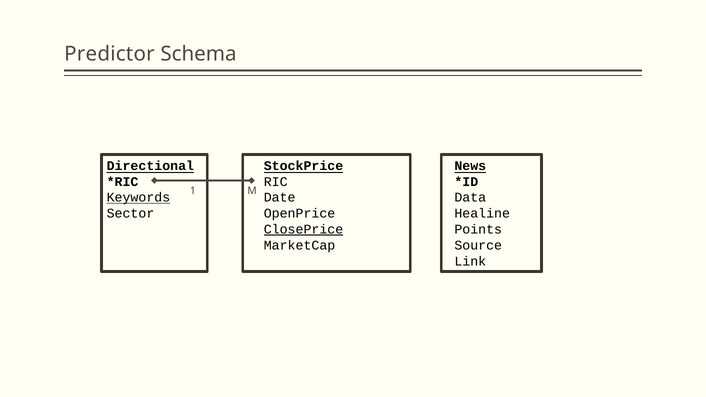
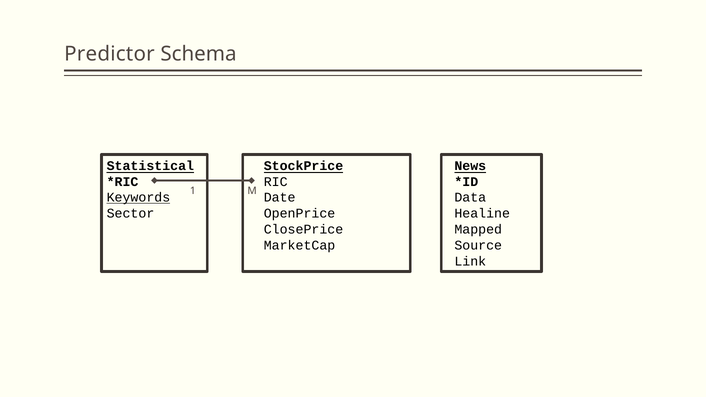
Directional: Directional -> Statistical
ClosePrice underline: present -> none
Points: Points -> Mapped
